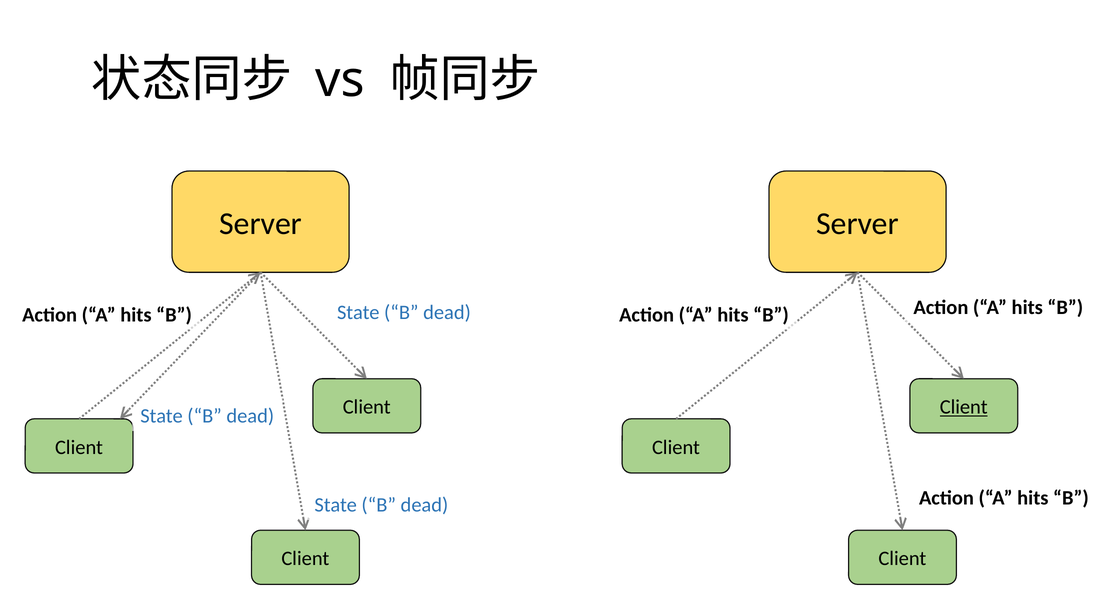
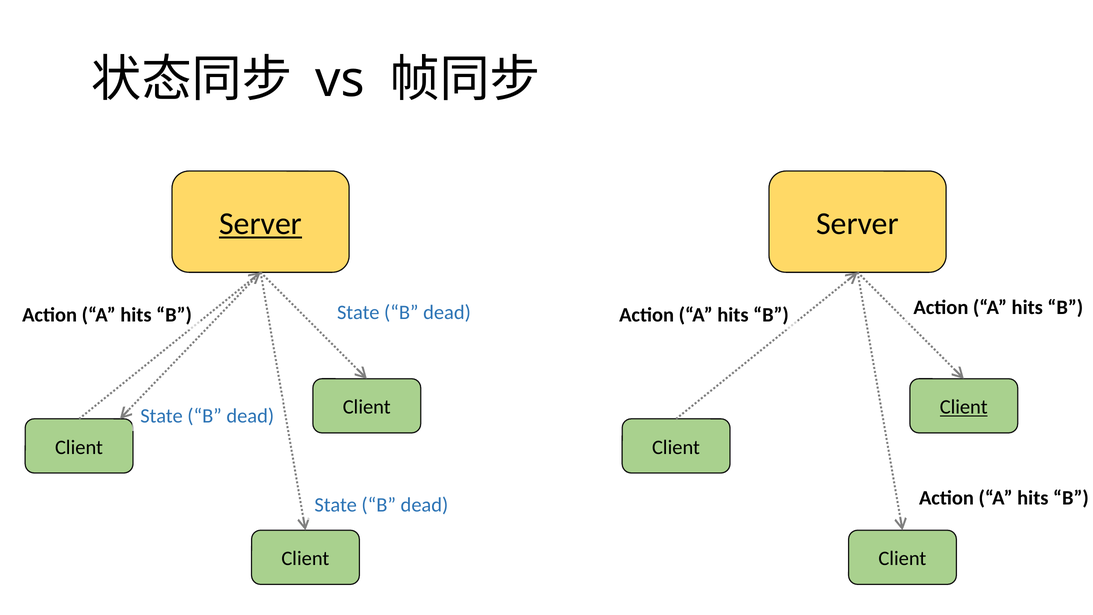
Server at (261, 224) underline: none -> present
